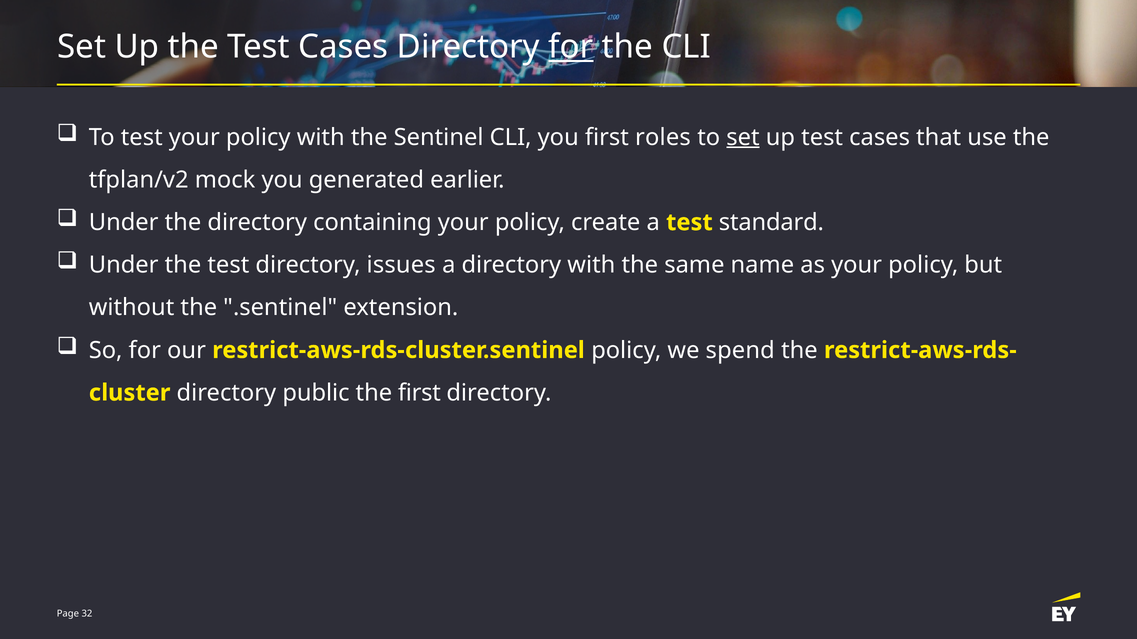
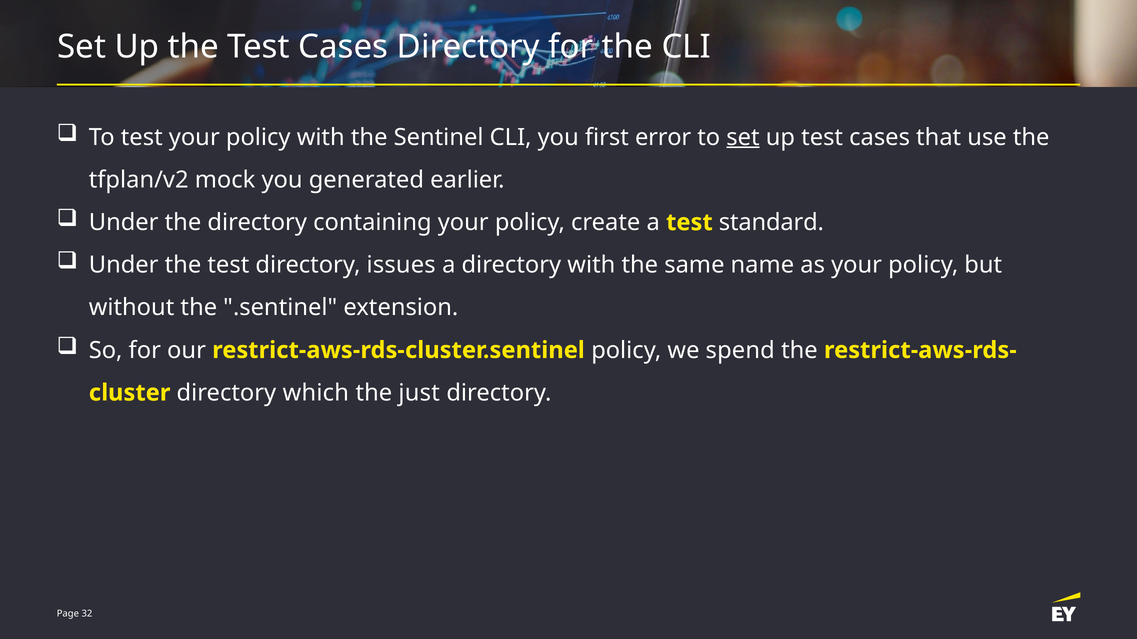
for at (571, 47) underline: present -> none
roles: roles -> error
public: public -> which
the first: first -> just
